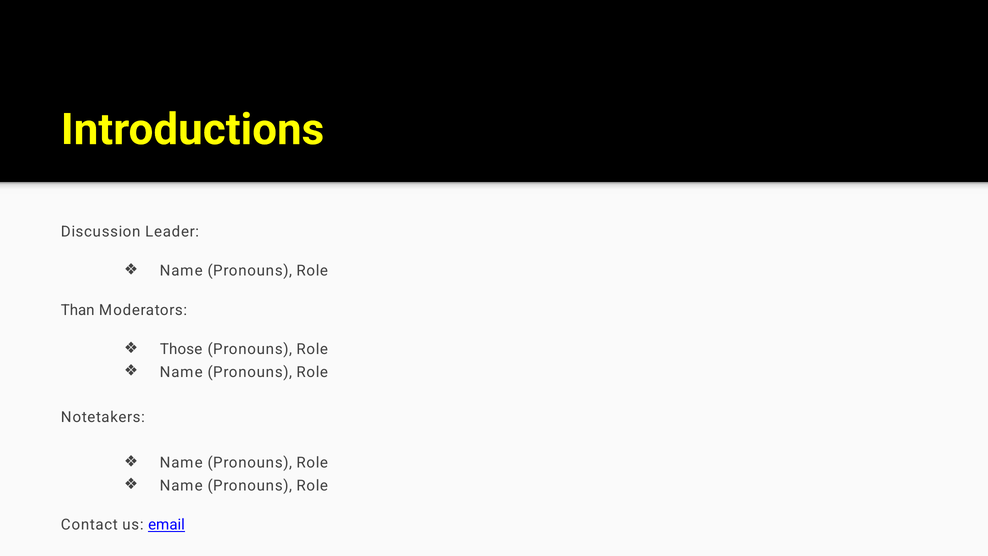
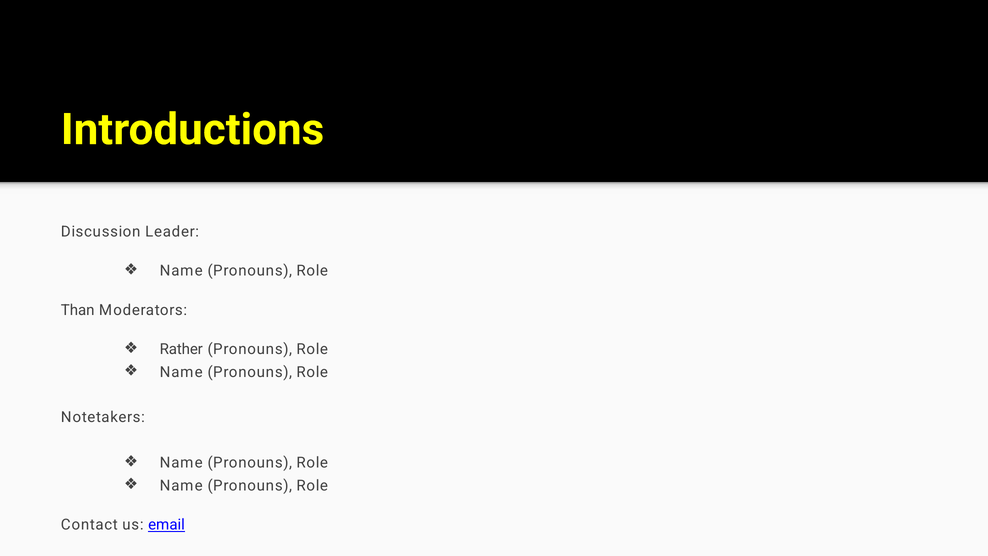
Those: Those -> Rather
